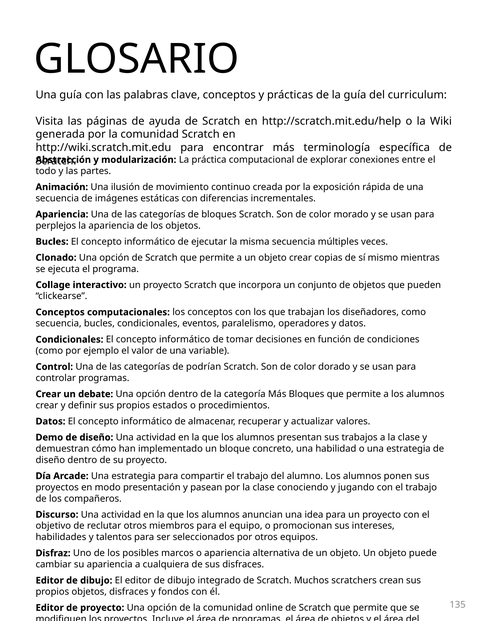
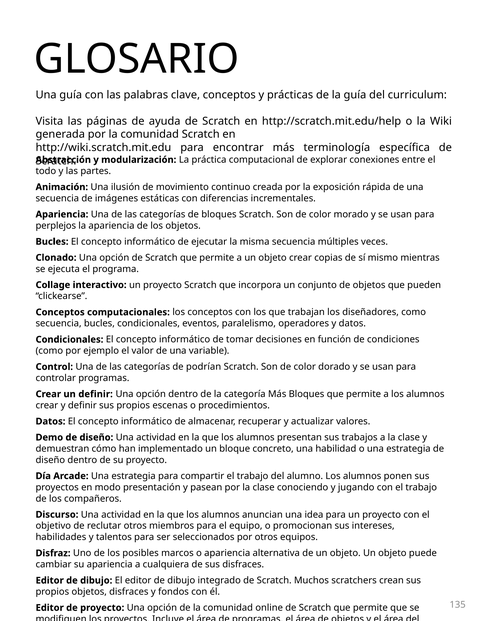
un debate: debate -> definir
estados: estados -> escenas
